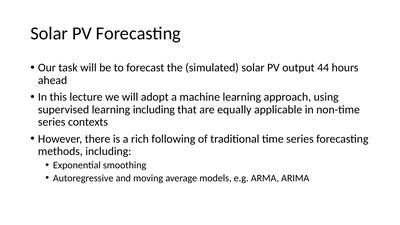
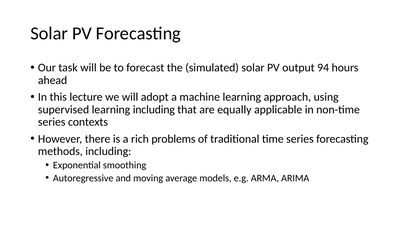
44: 44 -> 94
following: following -> problems
